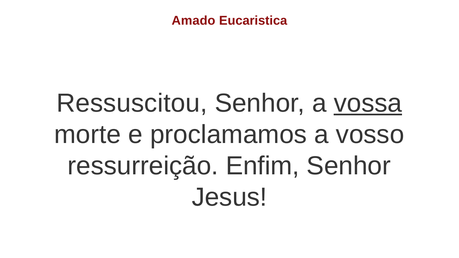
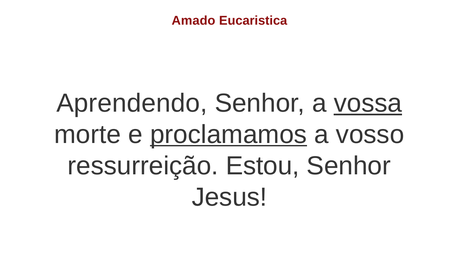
Ressuscitou: Ressuscitou -> Aprendendo
proclamamos underline: none -> present
Enfim: Enfim -> Estou
